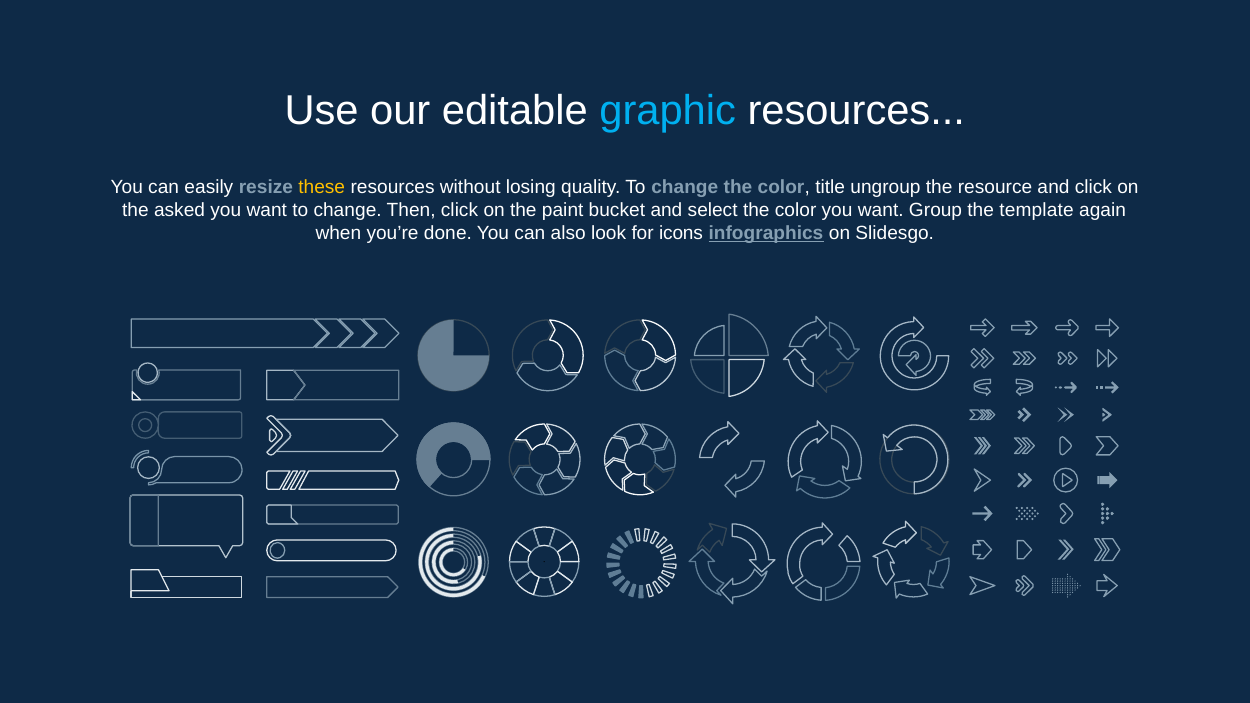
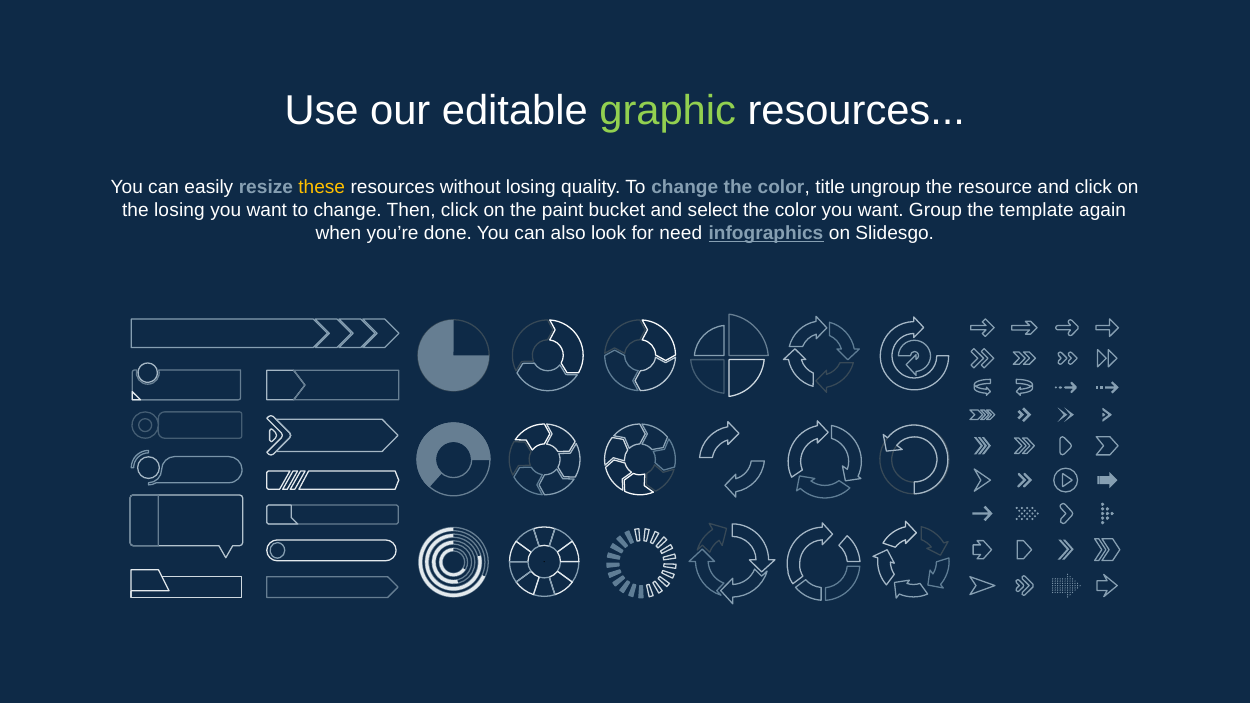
graphic colour: light blue -> light green
the asked: asked -> losing
icons: icons -> need
